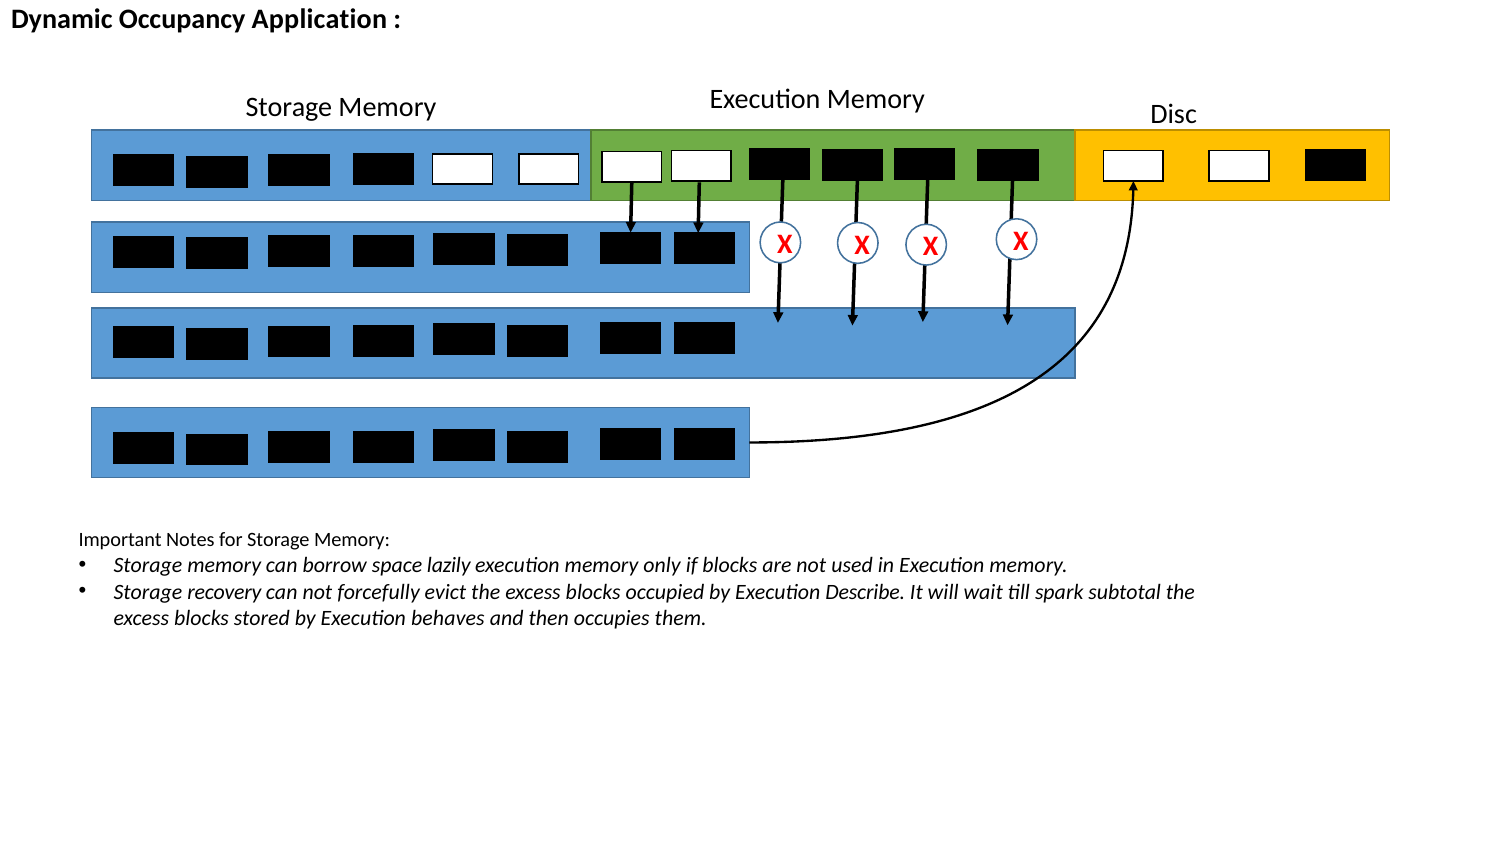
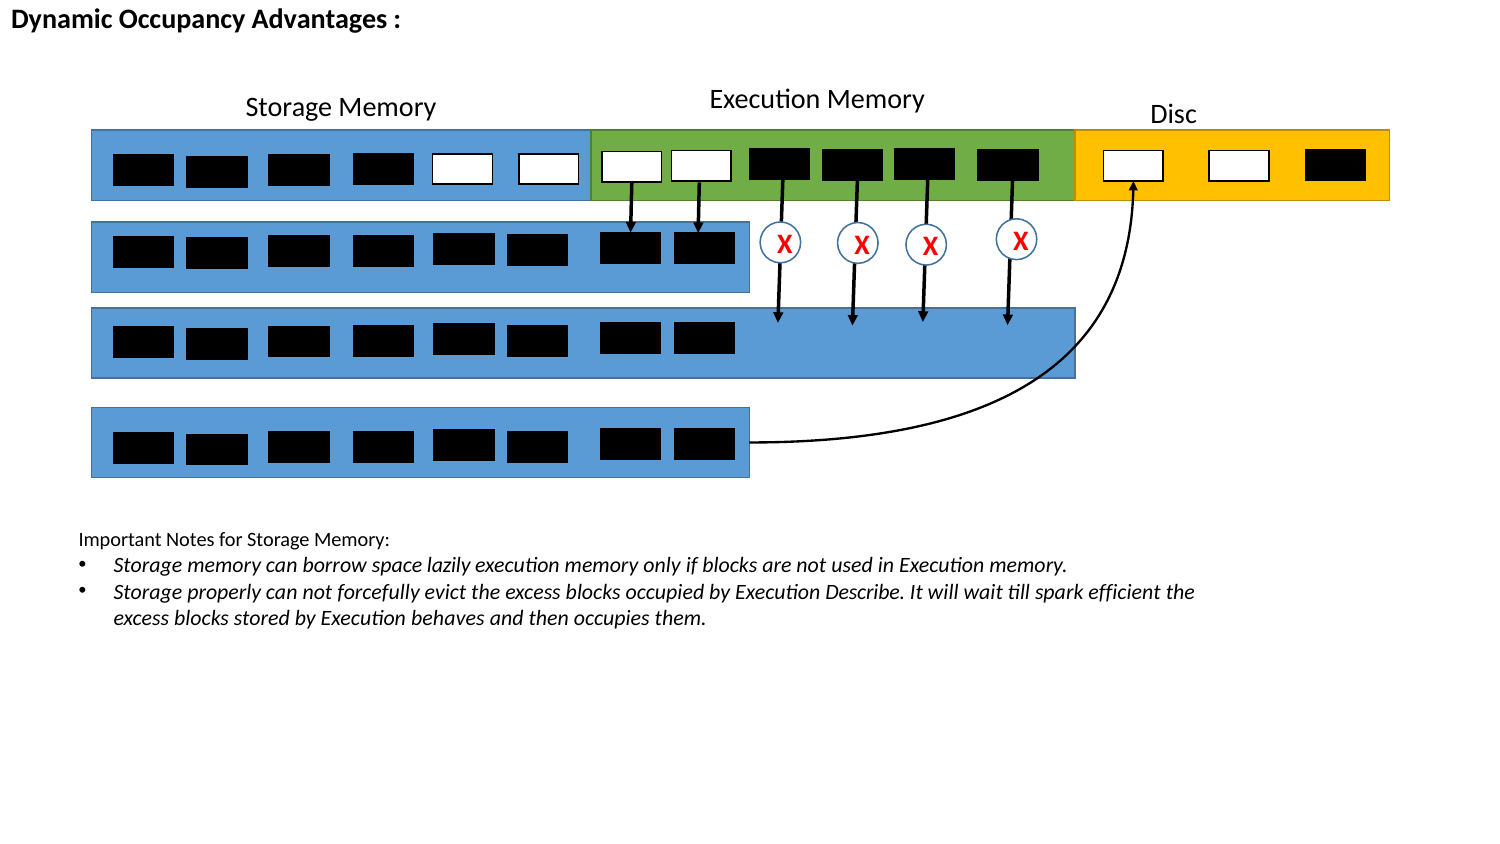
Application: Application -> Advantages
recovery: recovery -> properly
subtotal: subtotal -> efficient
